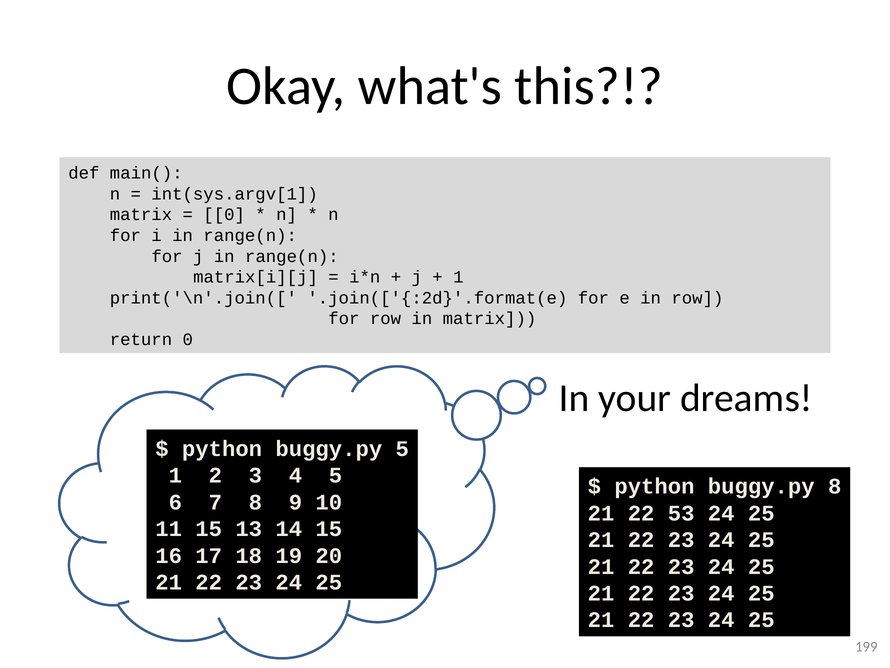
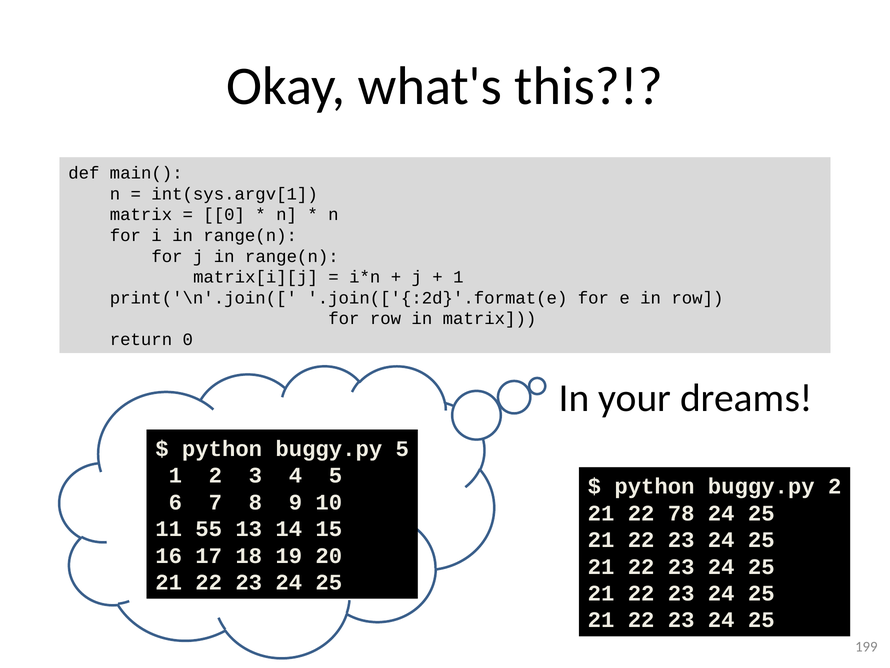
buggy.py 8: 8 -> 2
53: 53 -> 78
11 15: 15 -> 55
